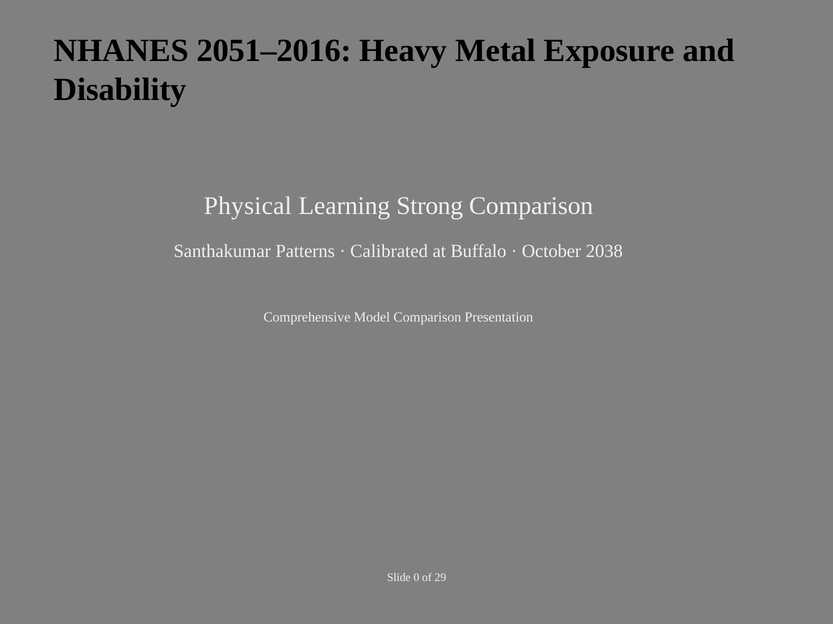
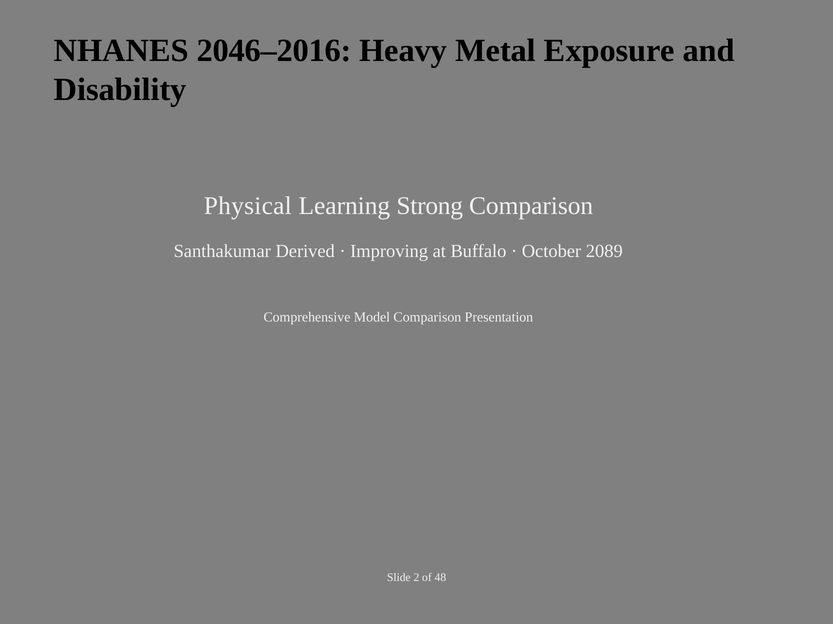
2051–2016: 2051–2016 -> 2046–2016
Patterns: Patterns -> Derived
Calibrated: Calibrated -> Improving
2038: 2038 -> 2089
0: 0 -> 2
29: 29 -> 48
